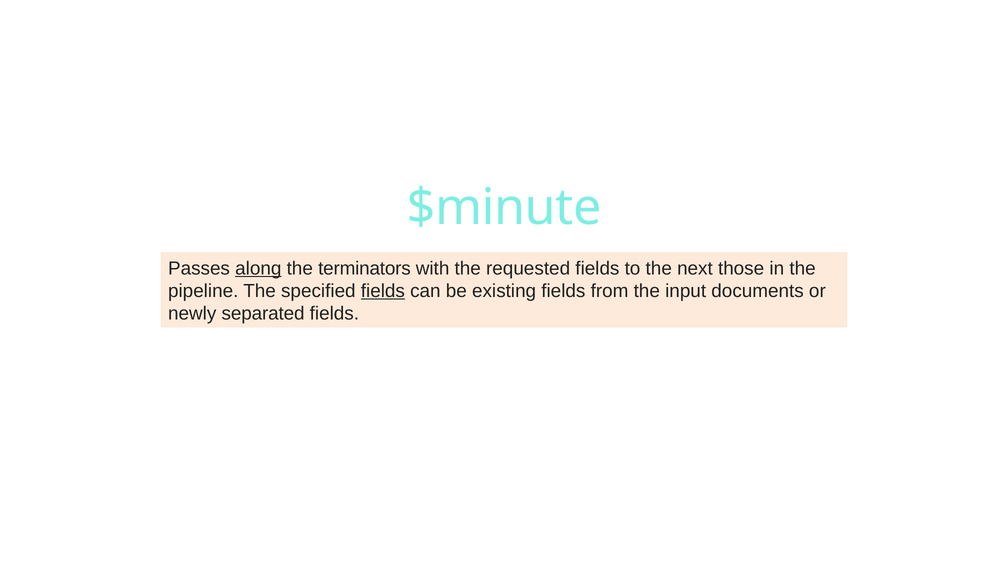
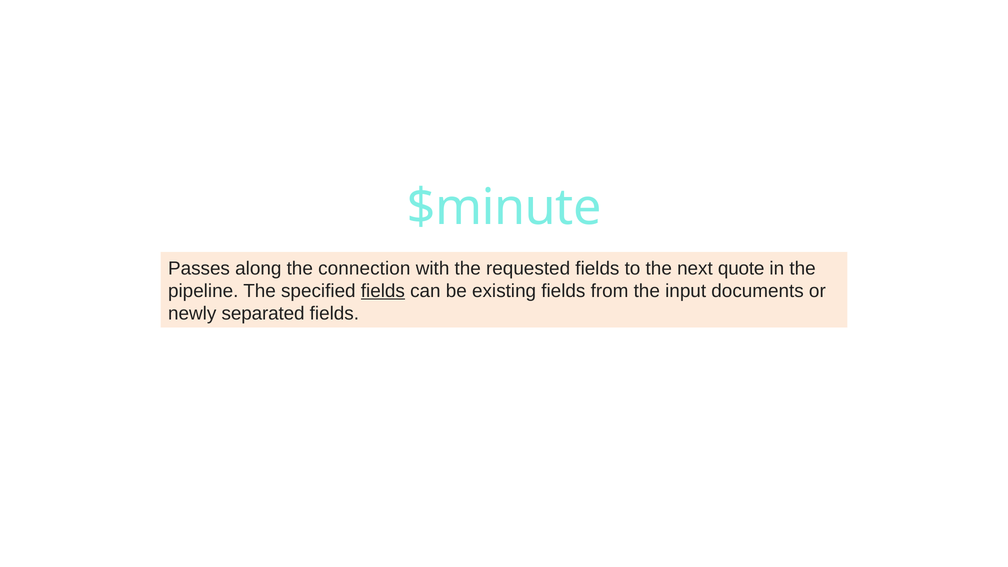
along underline: present -> none
terminators: terminators -> connection
those: those -> quote
